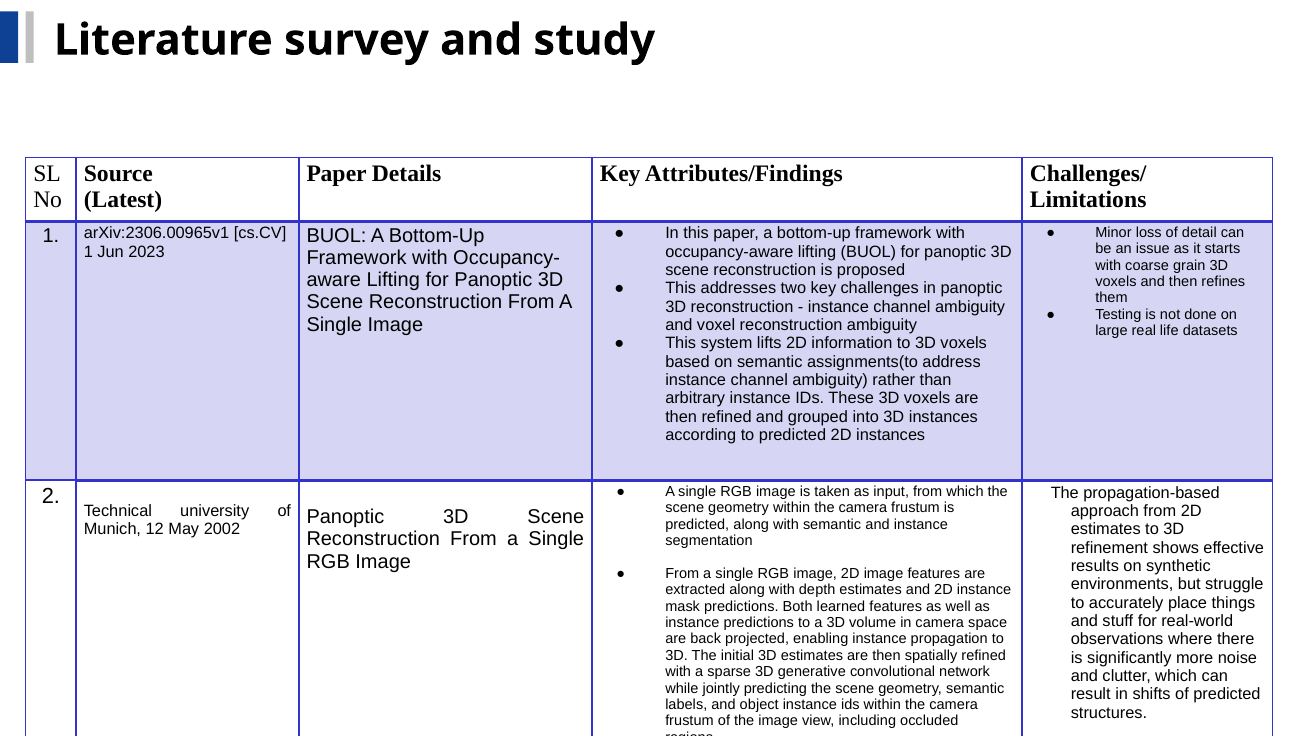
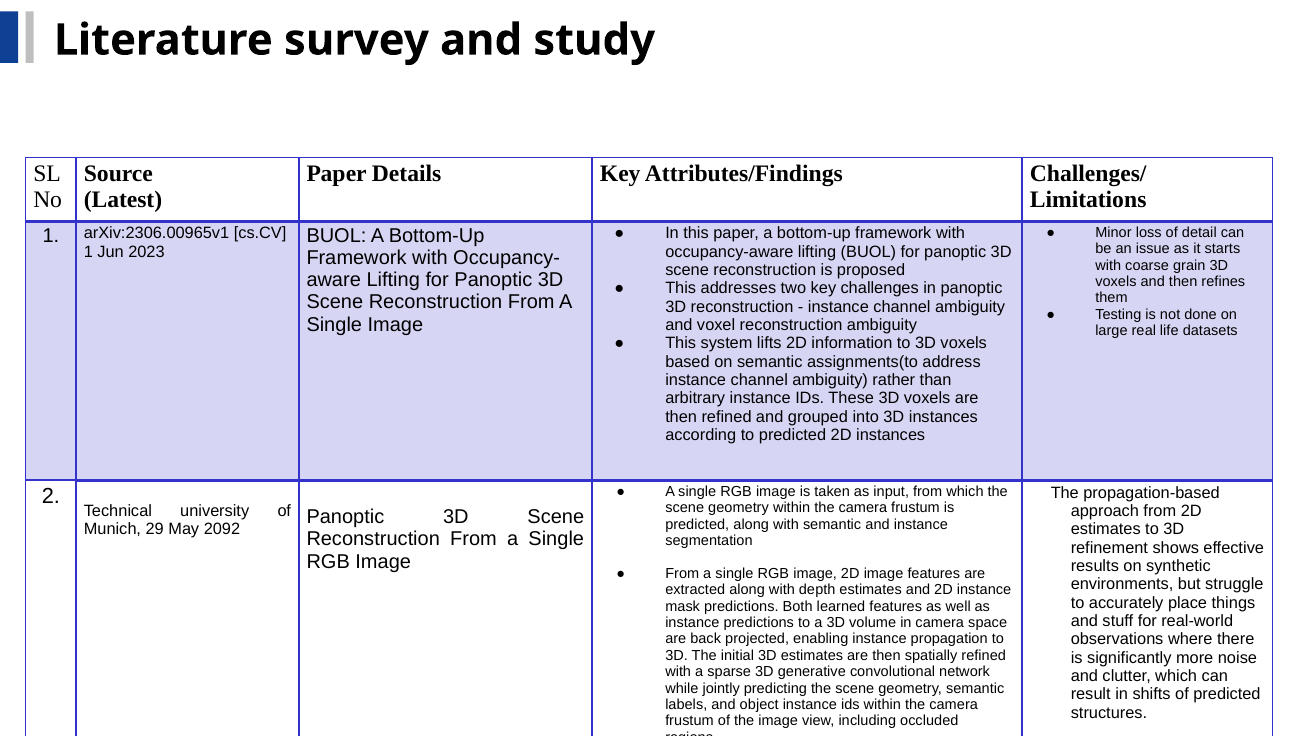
12: 12 -> 29
2002: 2002 -> 2092
